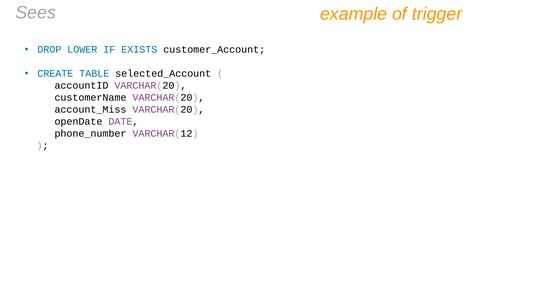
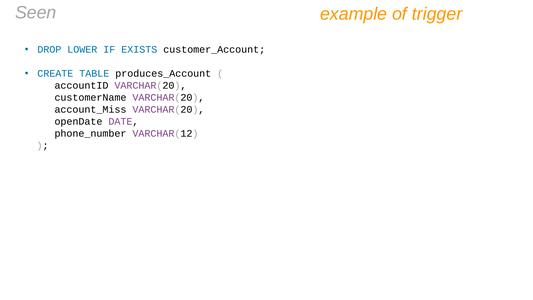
Sees: Sees -> Seen
selected_Account: selected_Account -> produces_Account
